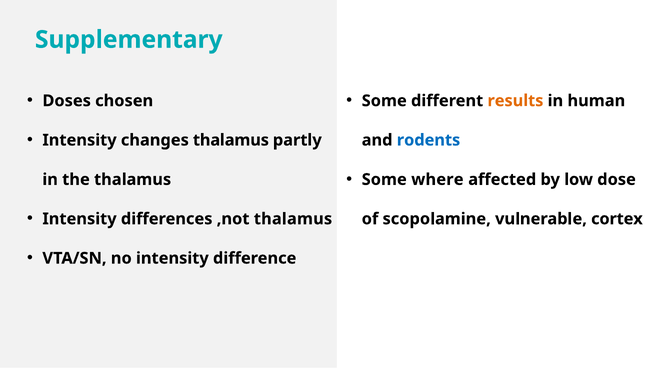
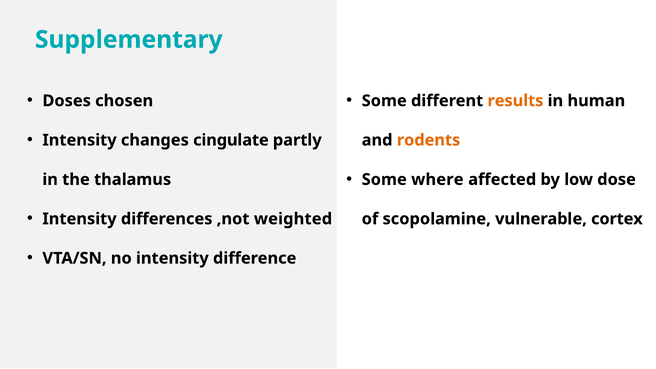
changes thalamus: thalamus -> cingulate
rodents colour: blue -> orange
,not thalamus: thalamus -> weighted
